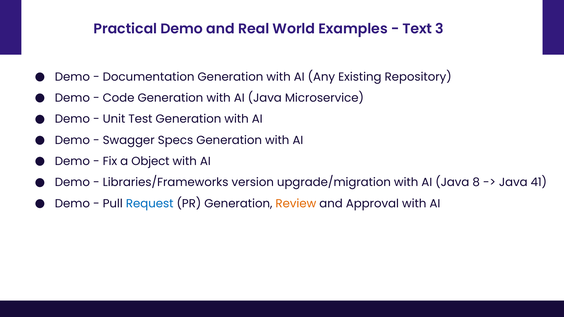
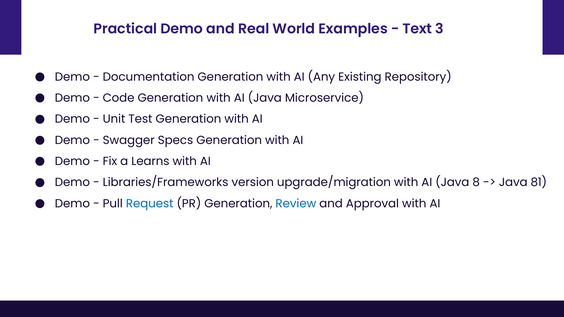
Object: Object -> Learns
41: 41 -> 81
Review colour: orange -> blue
